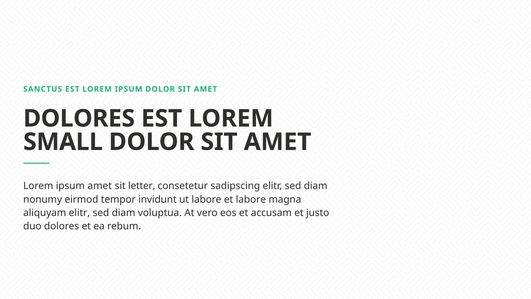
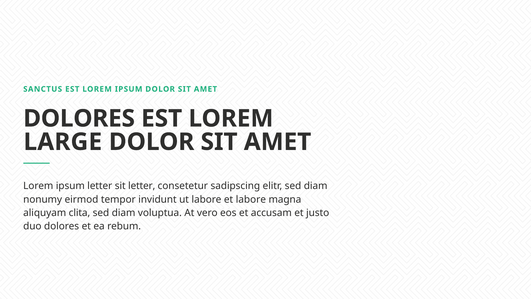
SMALL: SMALL -> LARGE
ipsum amet: amet -> letter
aliquyam elitr: elitr -> clita
